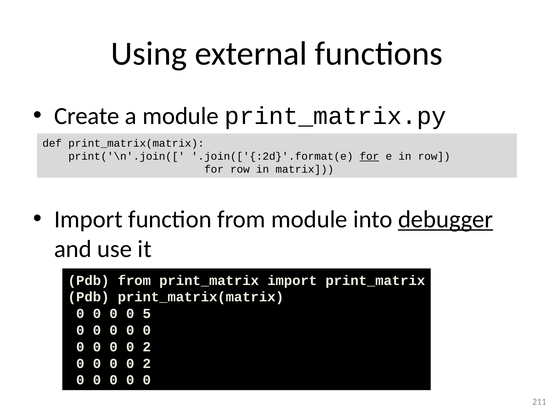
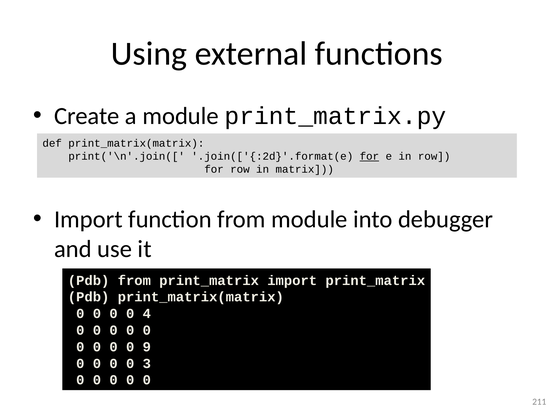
debugger underline: present -> none
5: 5 -> 4
2 at (147, 347): 2 -> 9
2 at (147, 364): 2 -> 3
